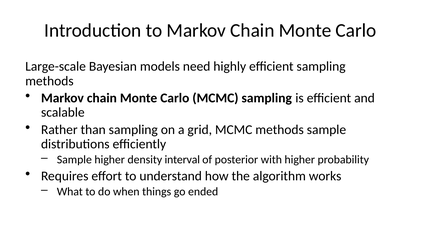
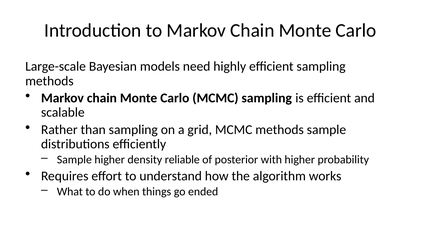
interval: interval -> reliable
